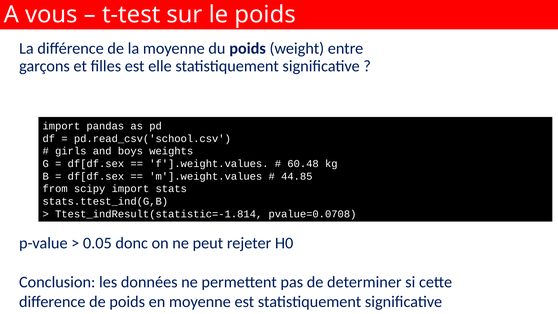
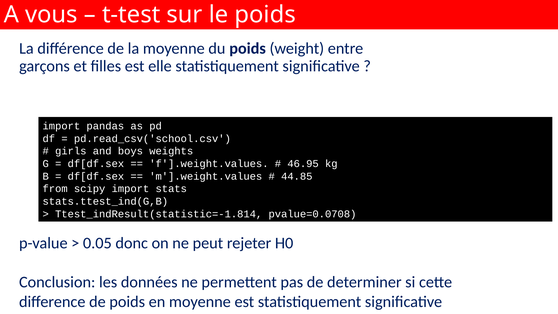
60.48: 60.48 -> 46.95
